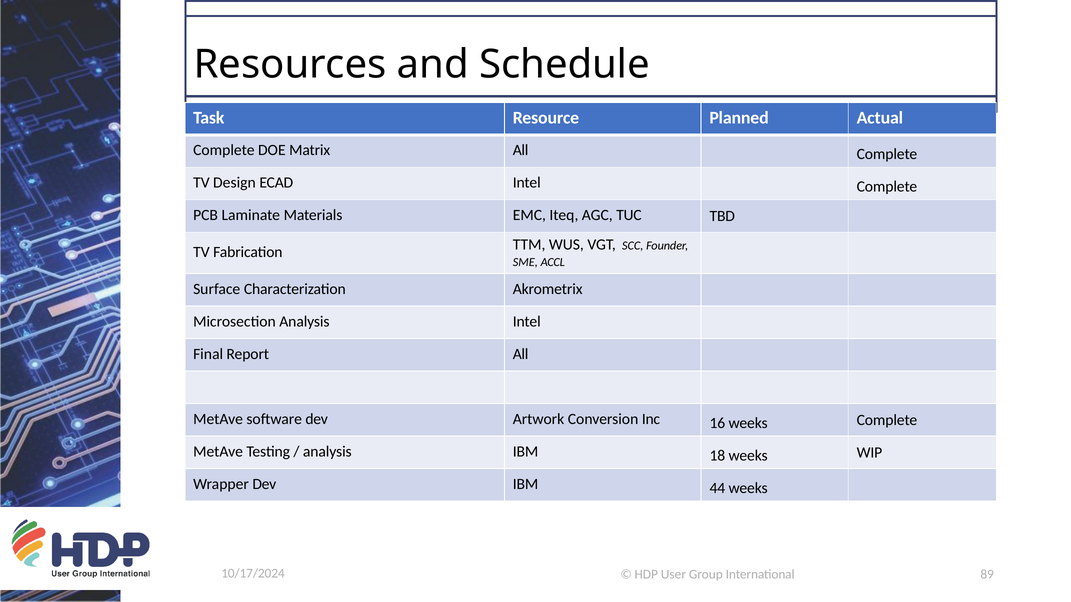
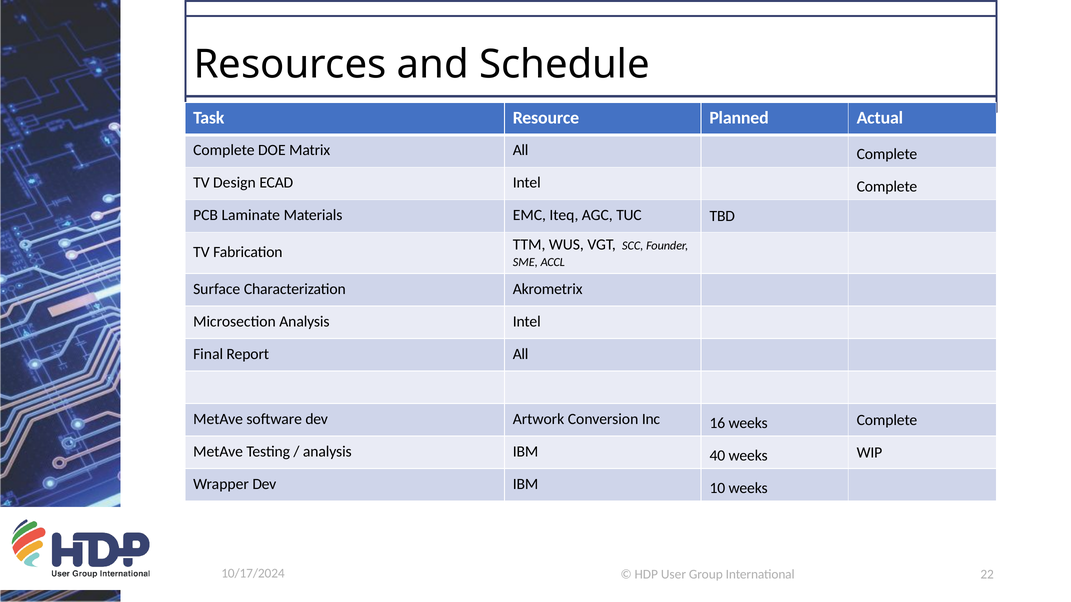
18: 18 -> 40
44: 44 -> 10
89: 89 -> 22
